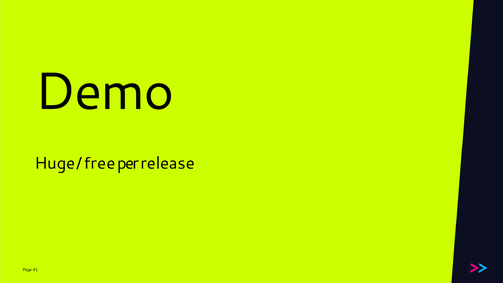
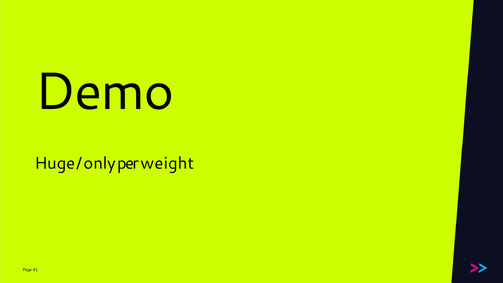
free: free -> only
release: release -> weight
